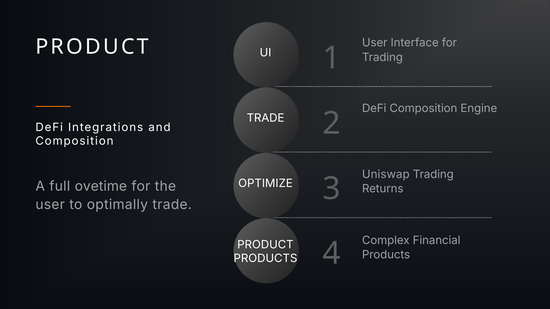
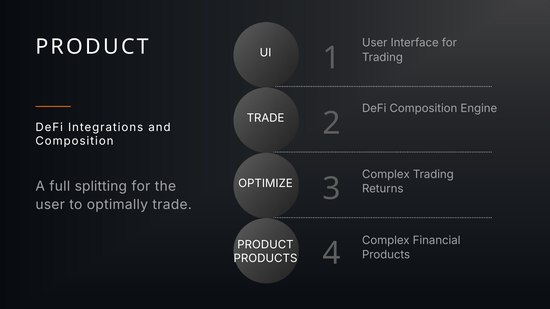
Uniswap at (386, 175): Uniswap -> Complex
ovetime: ovetime -> splitting
